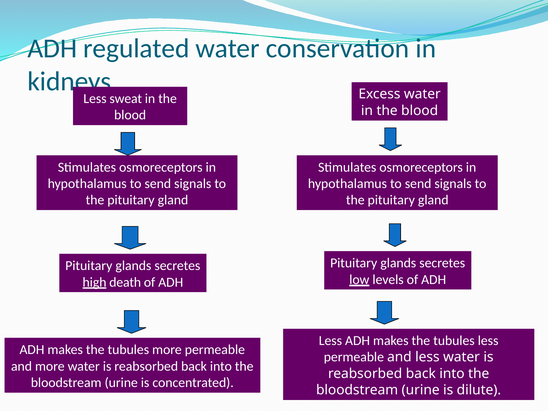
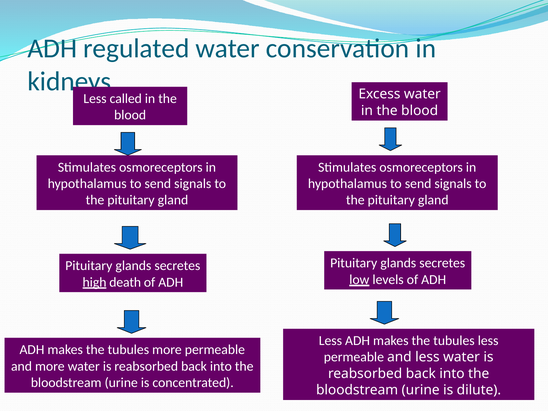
sweat: sweat -> called
